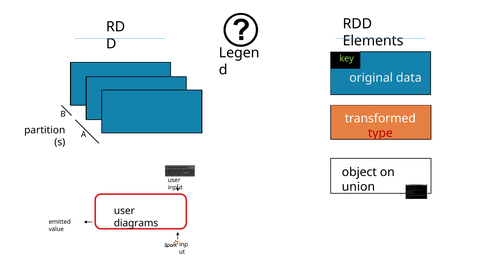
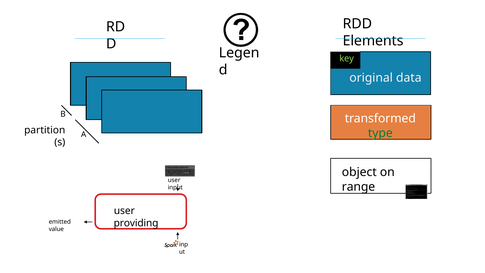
type colour: red -> green
union: union -> range
diagrams: diagrams -> providing
